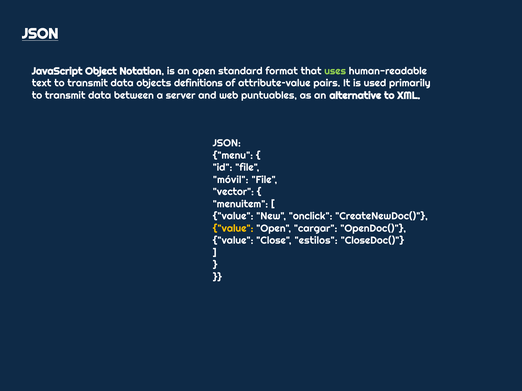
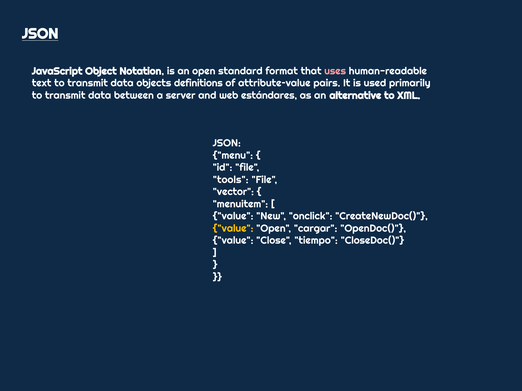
uses colour: light green -> pink
puntuables: puntuables -> estándares
móvil: móvil -> tools
estilos: estilos -> tiempo
